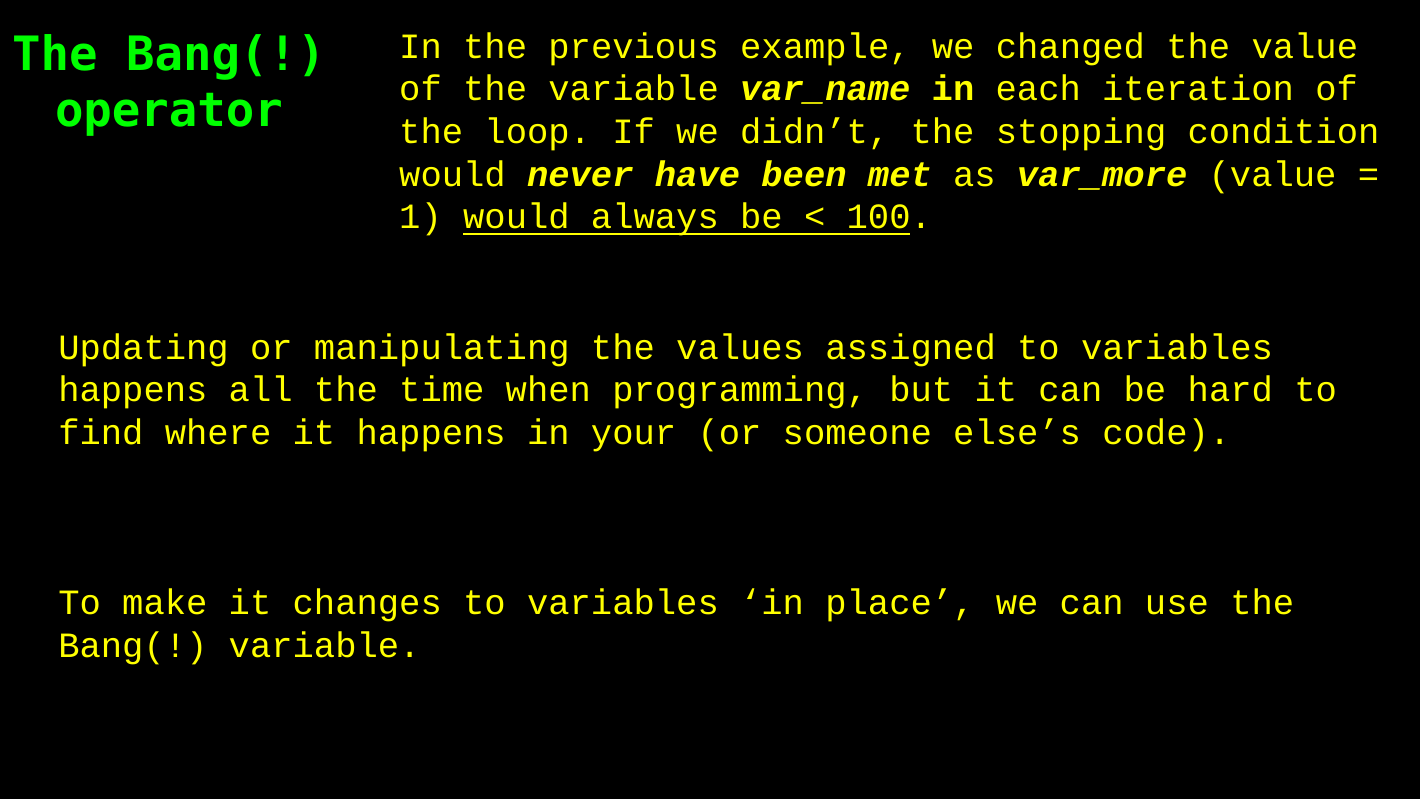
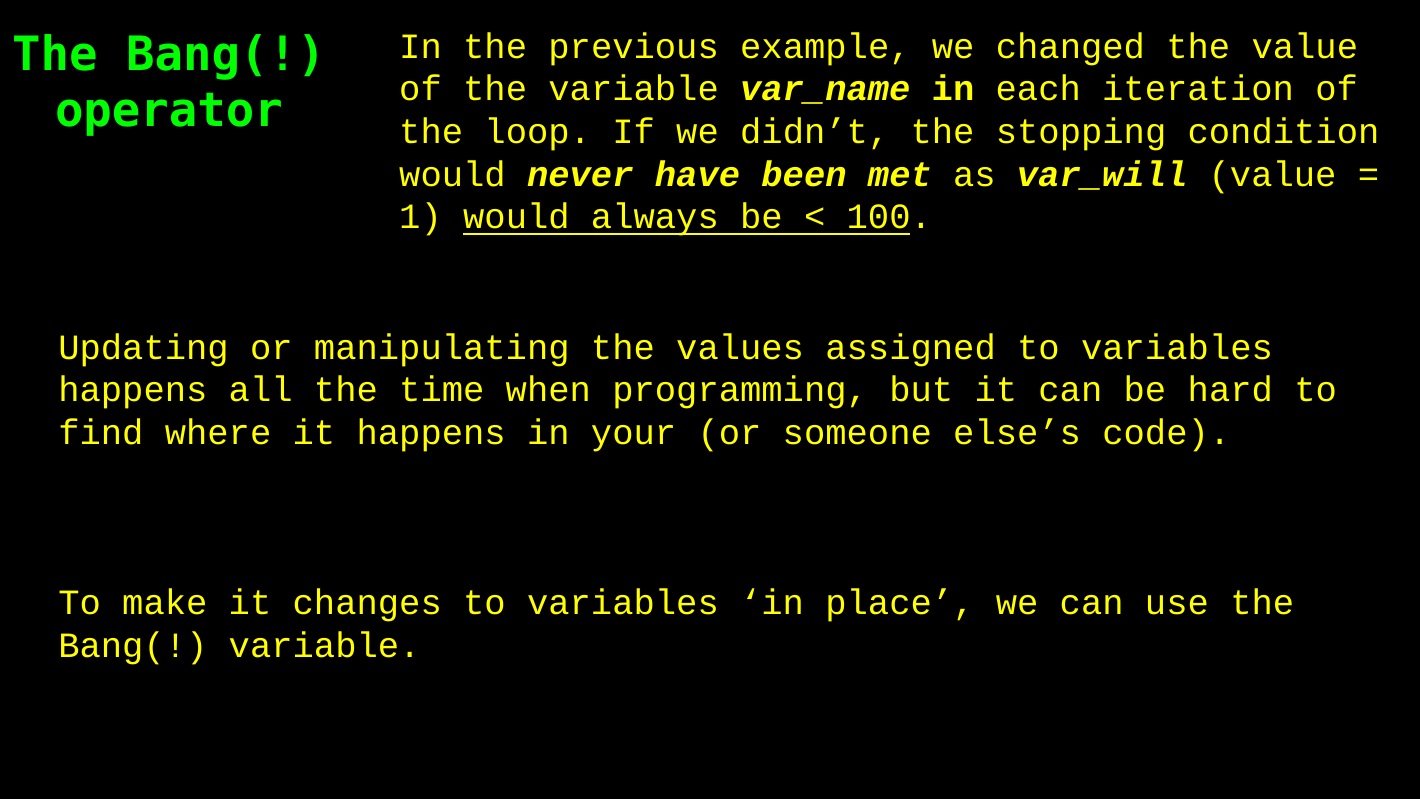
var_more: var_more -> var_will
